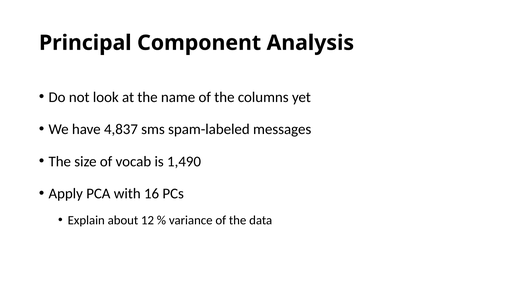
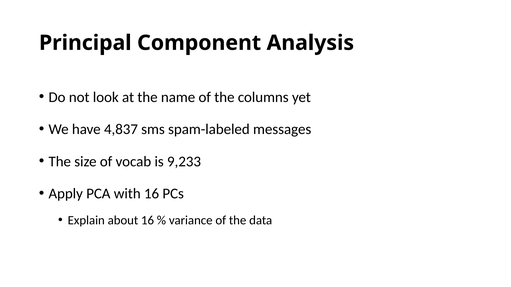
1,490: 1,490 -> 9,233
about 12: 12 -> 16
